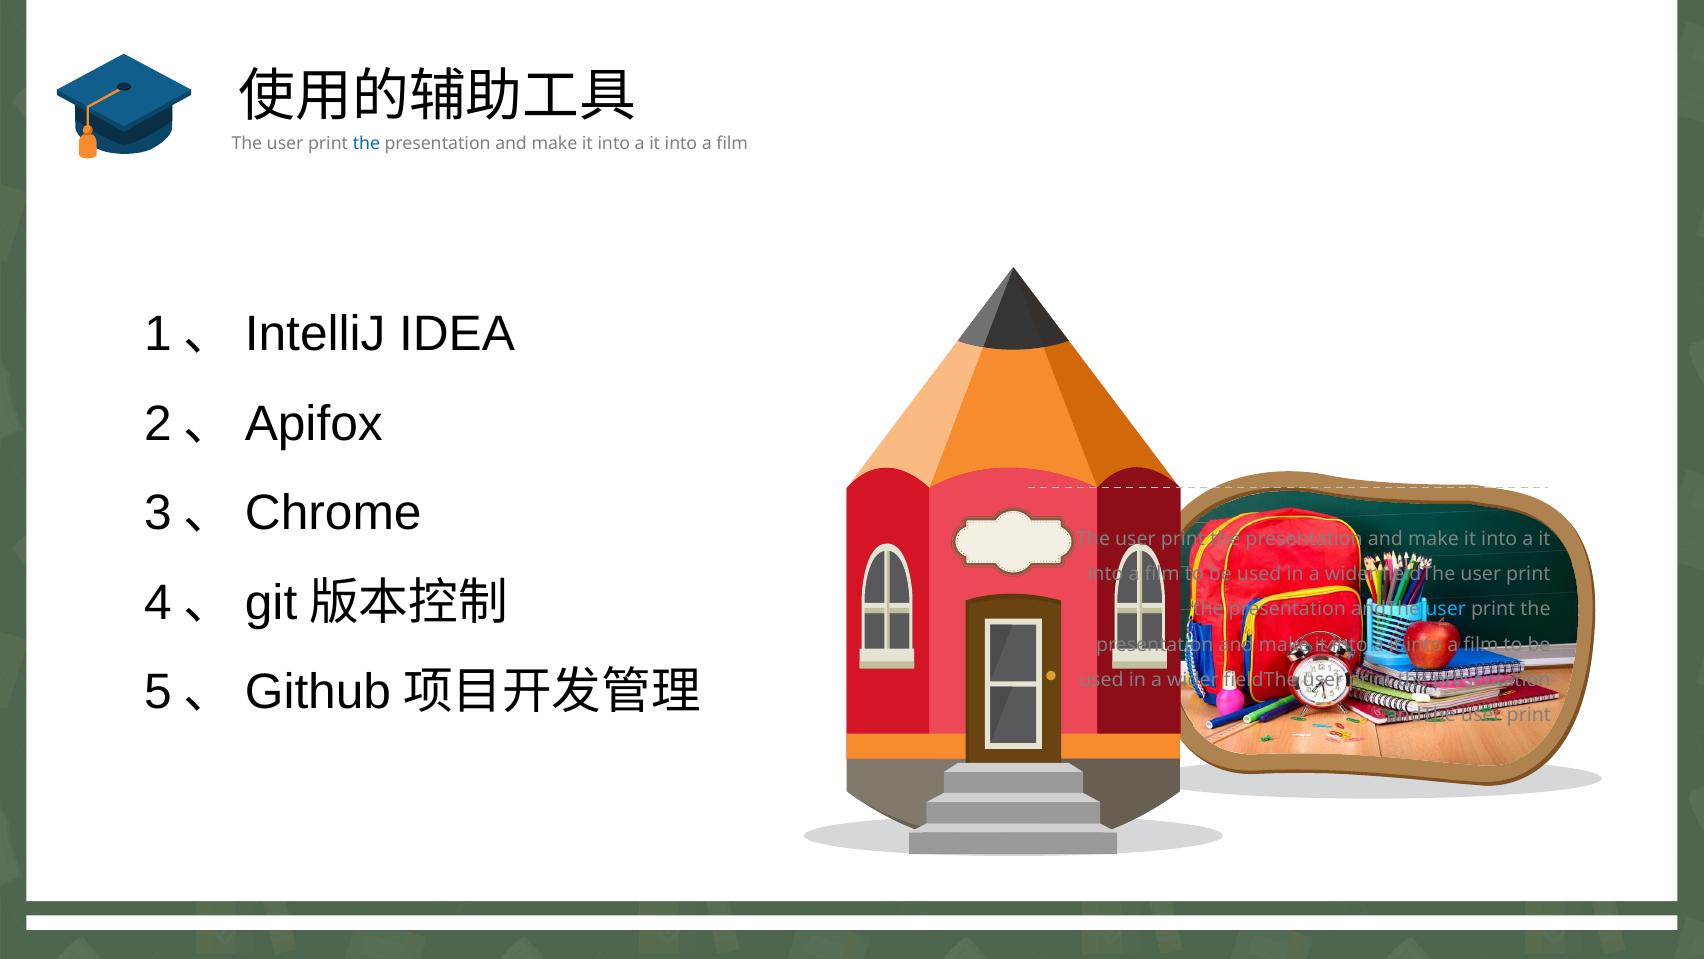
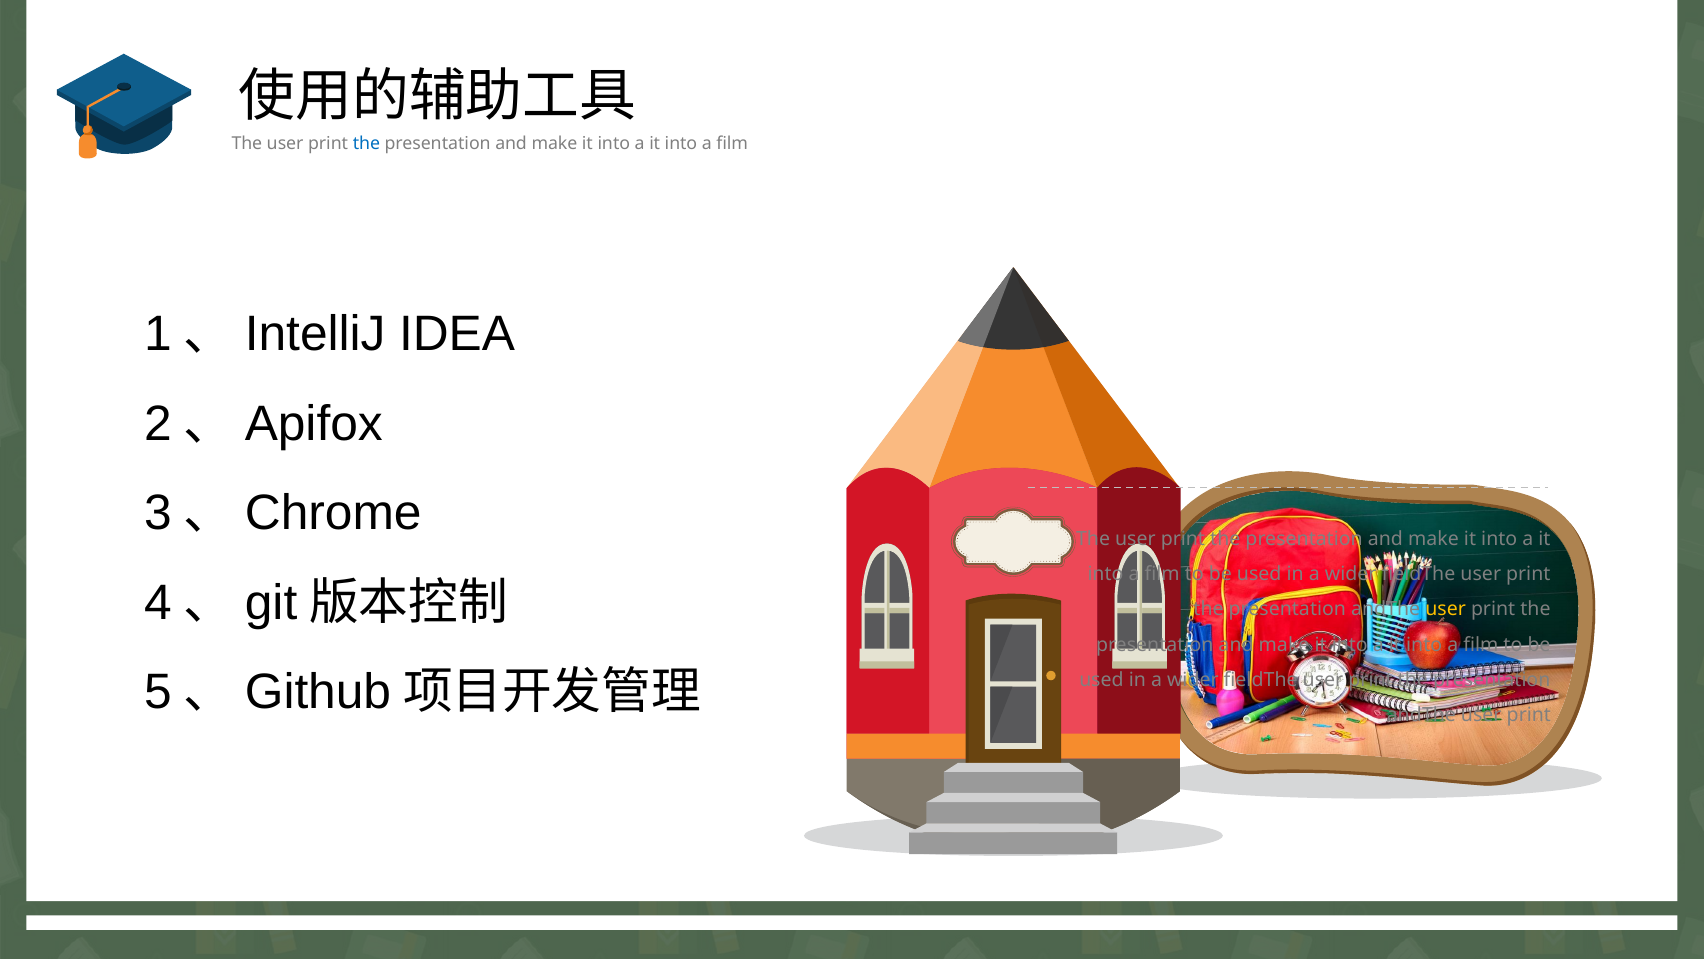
user at (1446, 609) colour: light blue -> yellow
